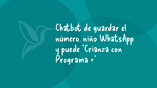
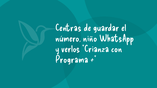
Chatbot: Chatbot -> Centras
puede: puede -> verlos
